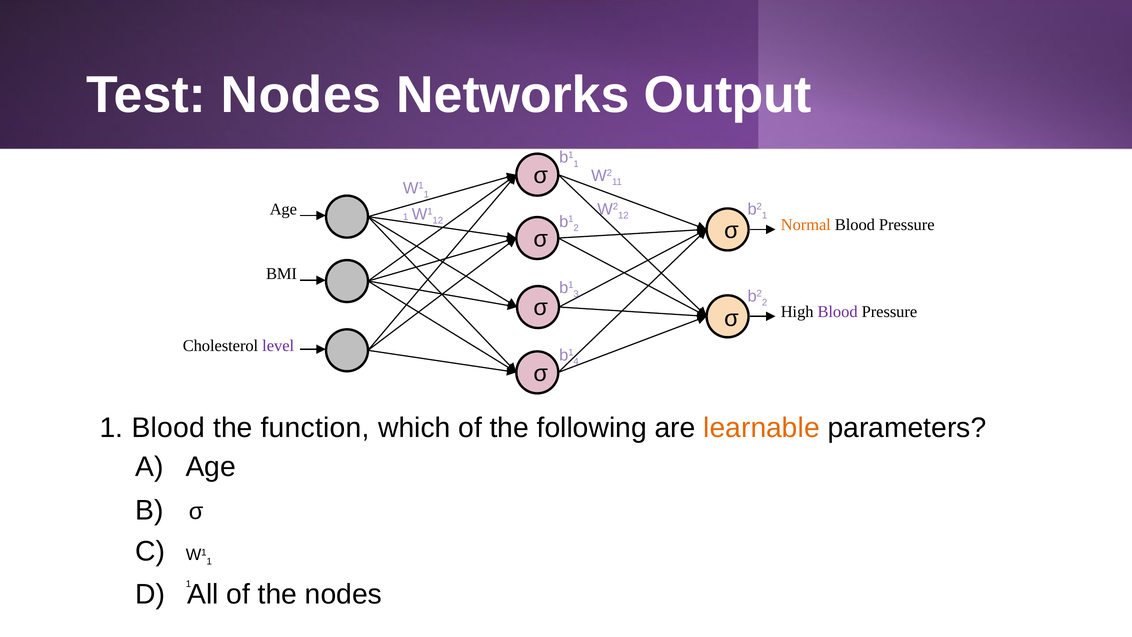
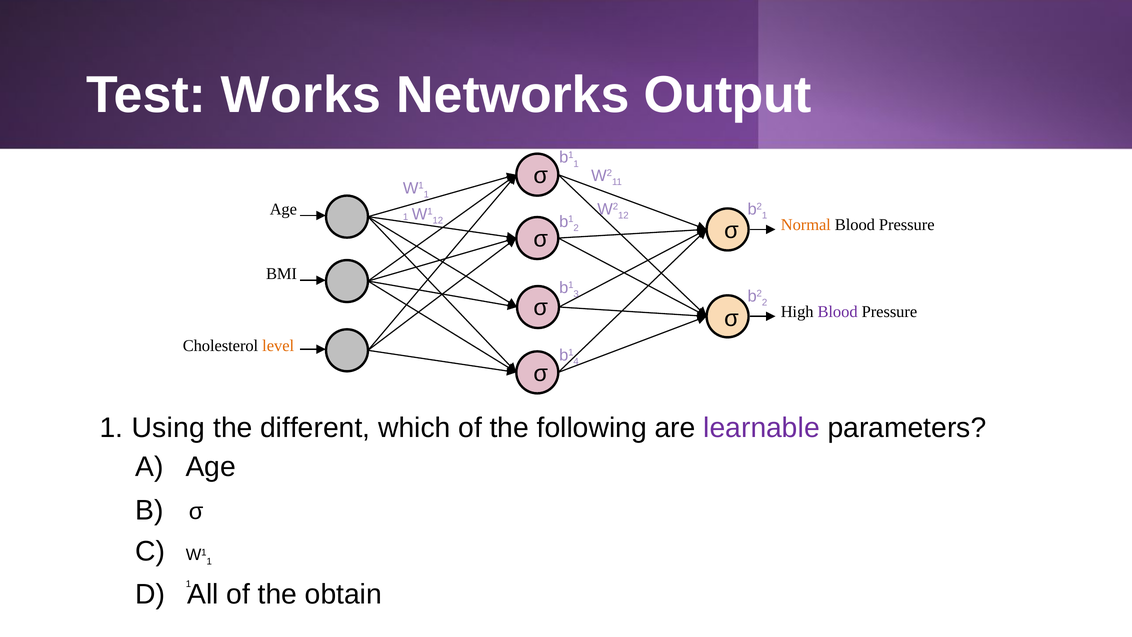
Test Nodes: Nodes -> Works
level colour: purple -> orange
Blood at (168, 428): Blood -> Using
function: function -> different
learnable colour: orange -> purple
the nodes: nodes -> obtain
